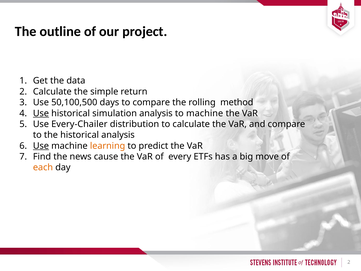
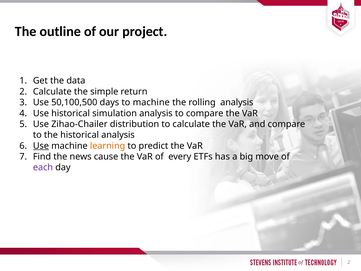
to compare: compare -> machine
rolling method: method -> analysis
Use at (41, 113) underline: present -> none
to machine: machine -> compare
Every-Chailer: Every-Chailer -> Zihao-Chailer
each colour: orange -> purple
